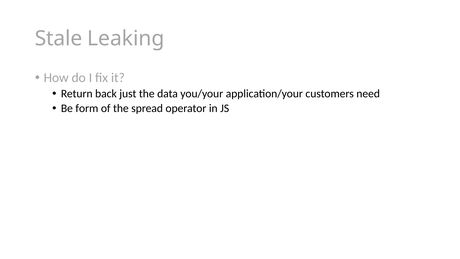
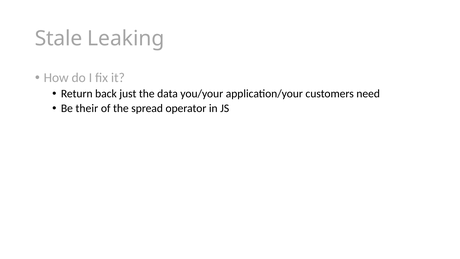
form: form -> their
